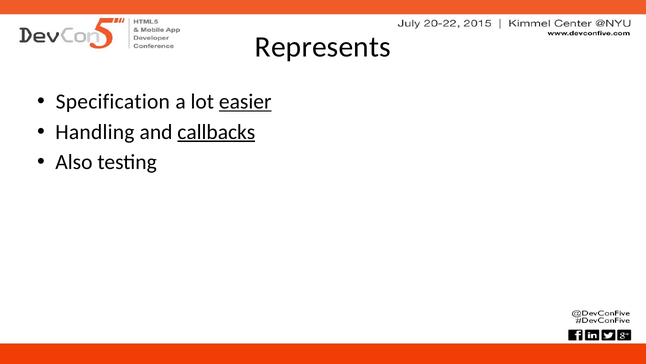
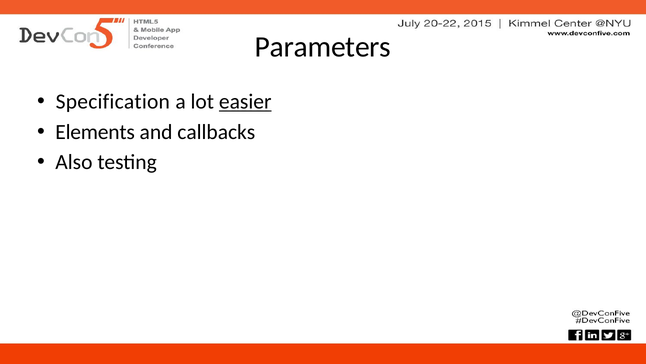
Represents: Represents -> Parameters
Handling: Handling -> Elements
callbacks underline: present -> none
